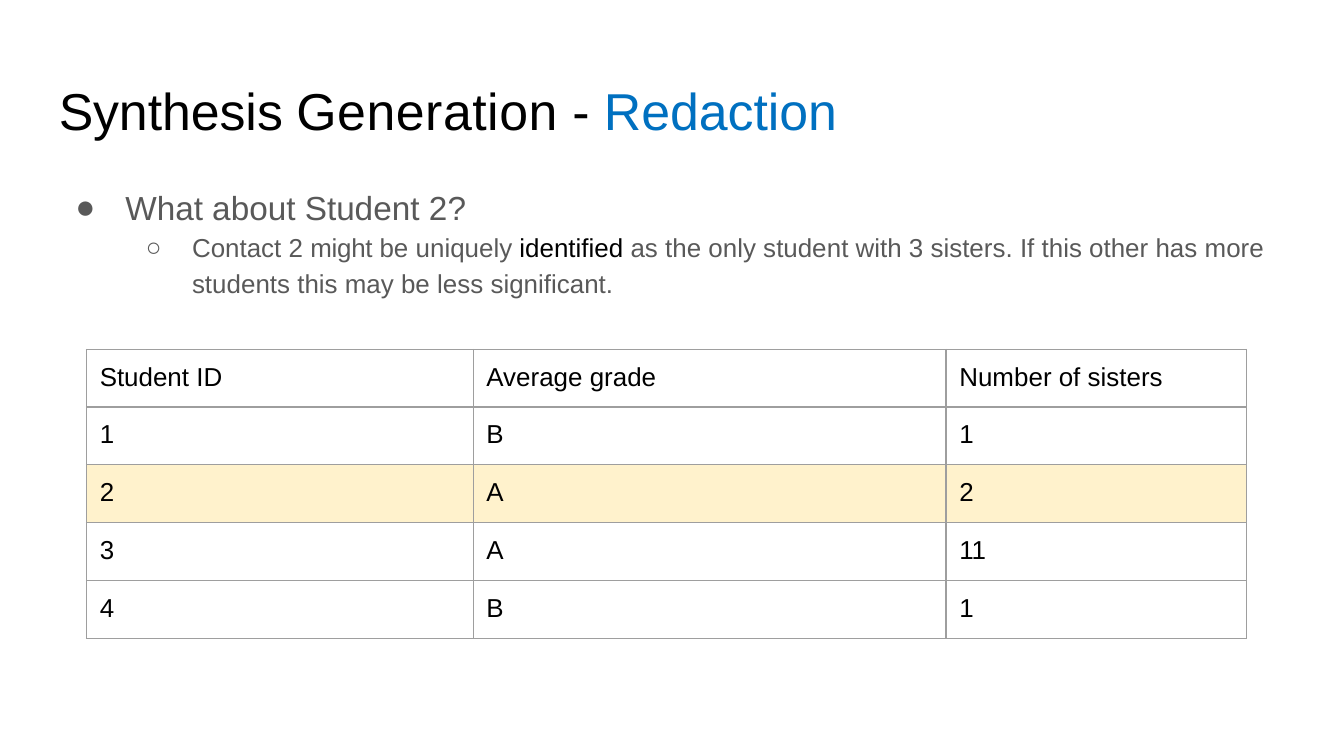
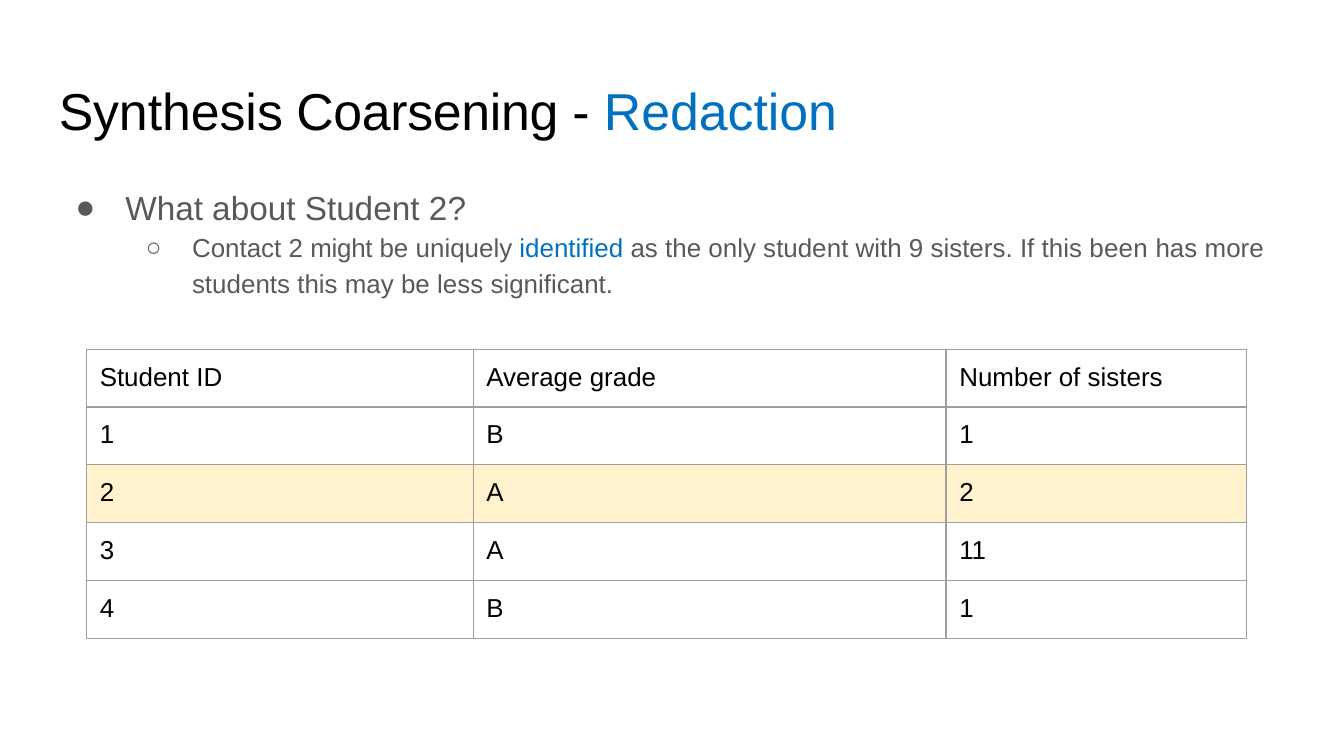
Generation: Generation -> Coarsening
identified colour: black -> blue
with 3: 3 -> 9
other: other -> been
